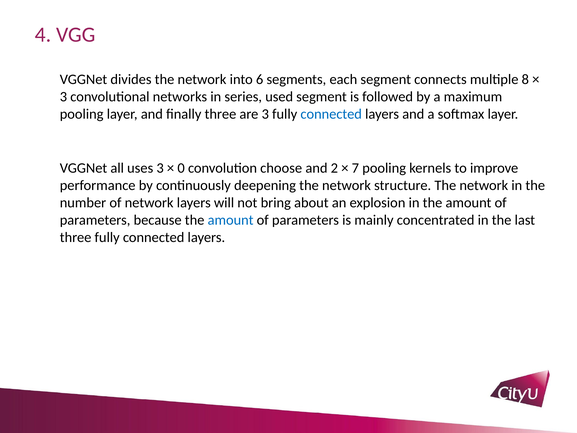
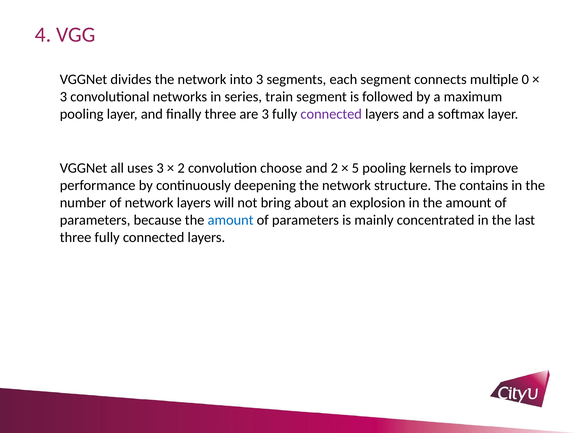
into 6: 6 -> 3
8: 8 -> 0
used: used -> train
connected at (331, 114) colour: blue -> purple
0 at (181, 168): 0 -> 2
7: 7 -> 5
structure The network: network -> contains
